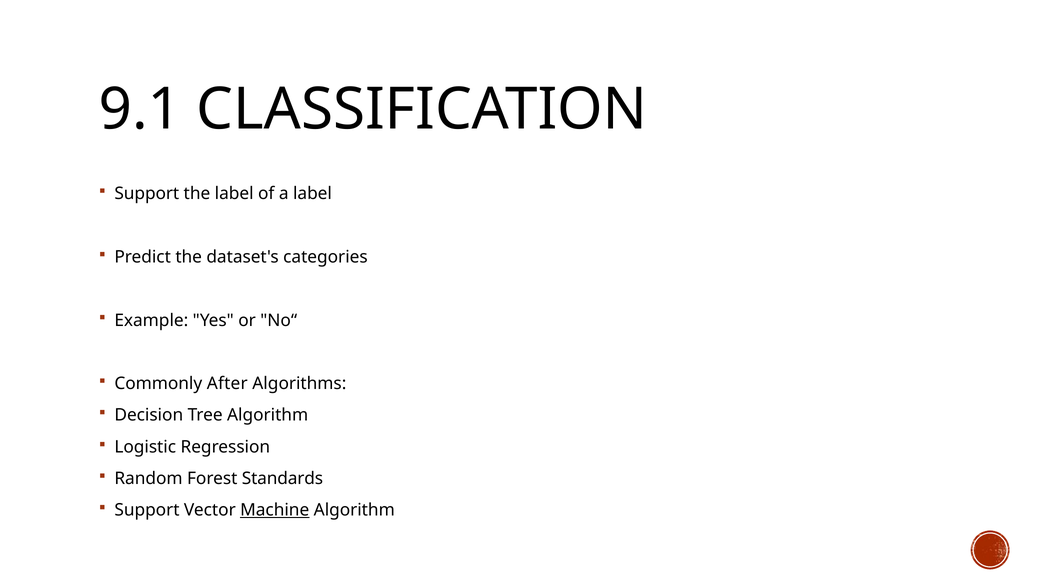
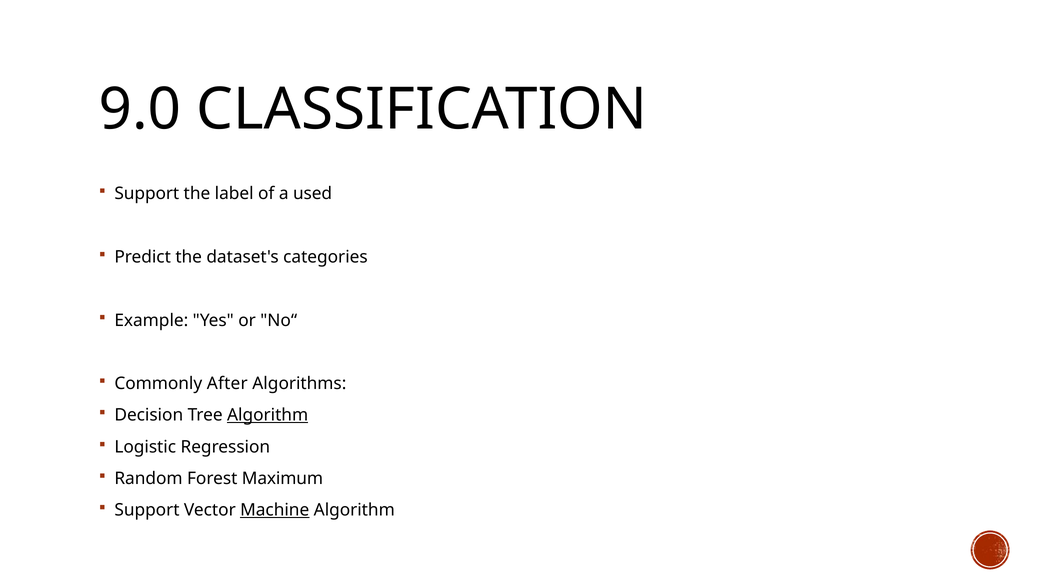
9.1: 9.1 -> 9.0
a label: label -> used
Algorithm at (268, 415) underline: none -> present
Standards: Standards -> Maximum
